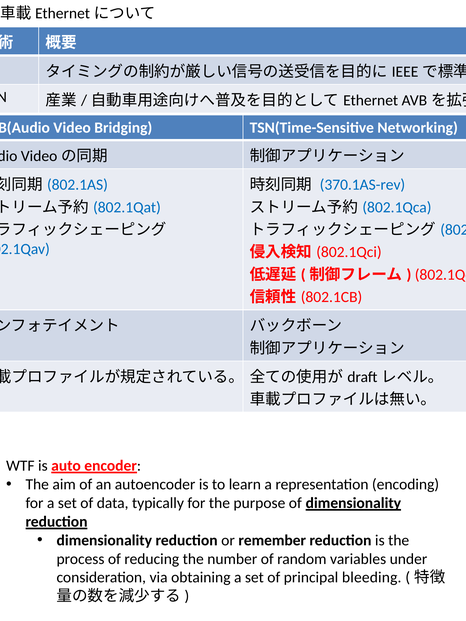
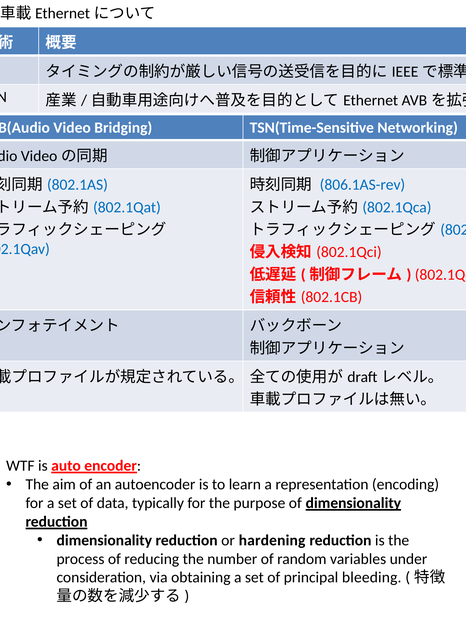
370.1AS-rev: 370.1AS-rev -> 806.1AS-rev
remember: remember -> hardening
